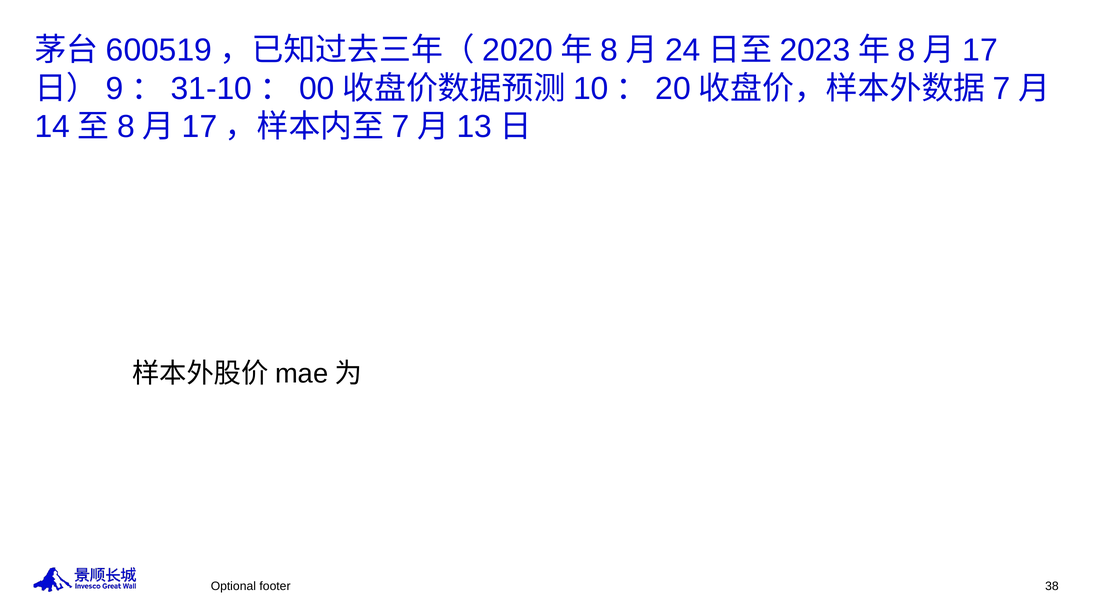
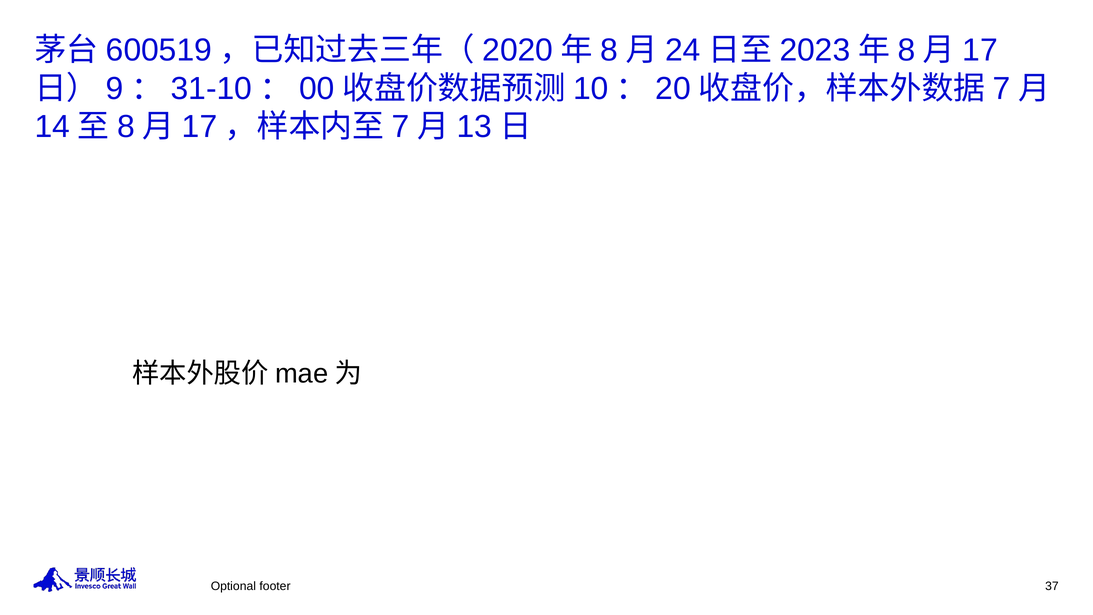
38: 38 -> 37
